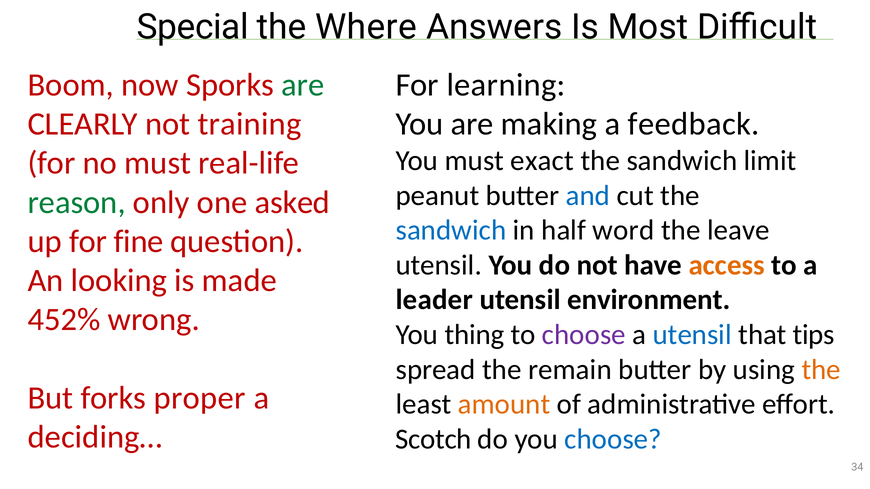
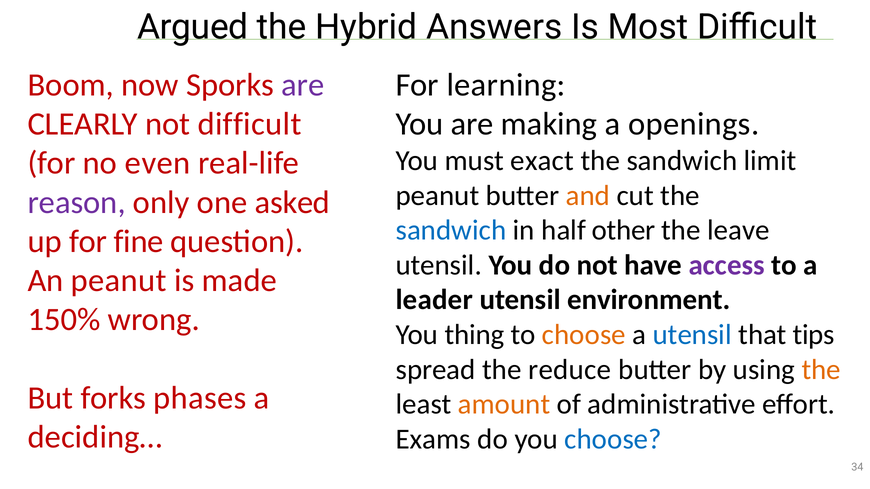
Special: Special -> Argued
Where: Where -> Hybrid
are at (303, 85) colour: green -> purple
not training: training -> difficult
feedback: feedback -> openings
no must: must -> even
and colour: blue -> orange
reason colour: green -> purple
word: word -> other
access colour: orange -> purple
An looking: looking -> peanut
452%: 452% -> 150%
choose at (584, 335) colour: purple -> orange
remain: remain -> reduce
proper: proper -> phases
Scotch: Scotch -> Exams
